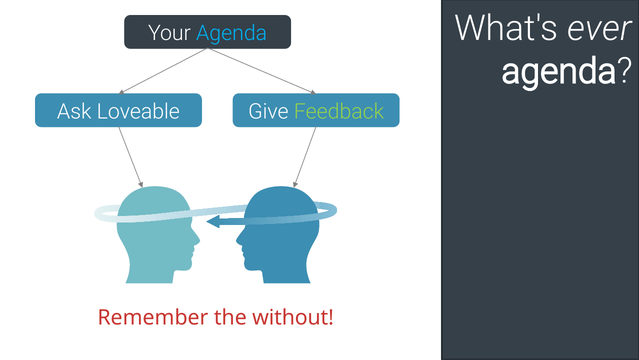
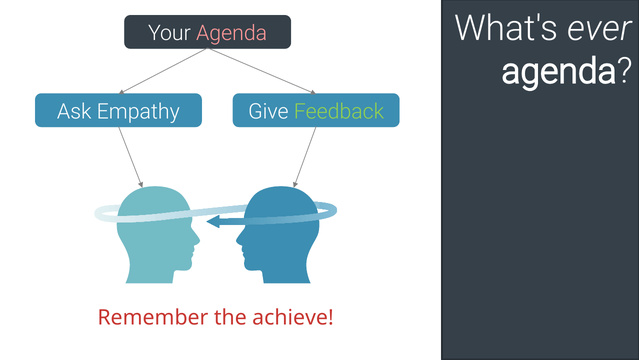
Agenda at (232, 33) colour: light blue -> pink
Loveable: Loveable -> Empathy
without: without -> achieve
